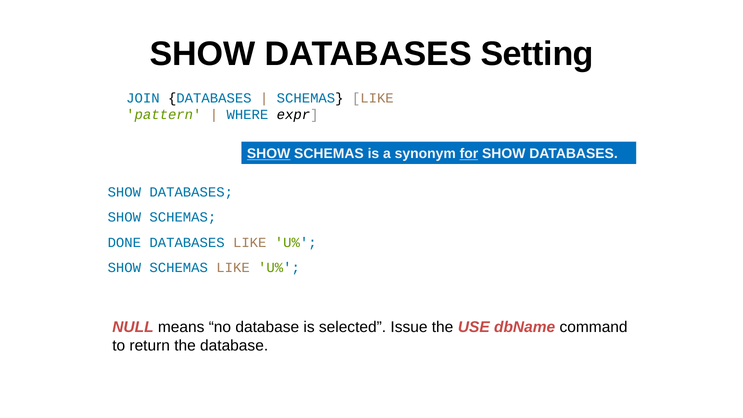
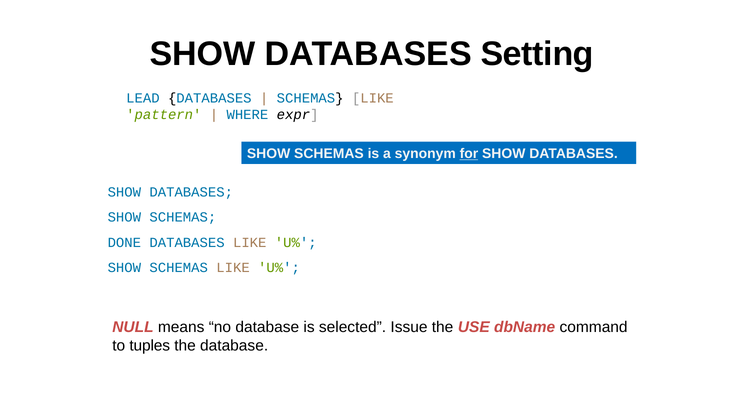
JOIN: JOIN -> LEAD
SHOW at (269, 154) underline: present -> none
return: return -> tuples
